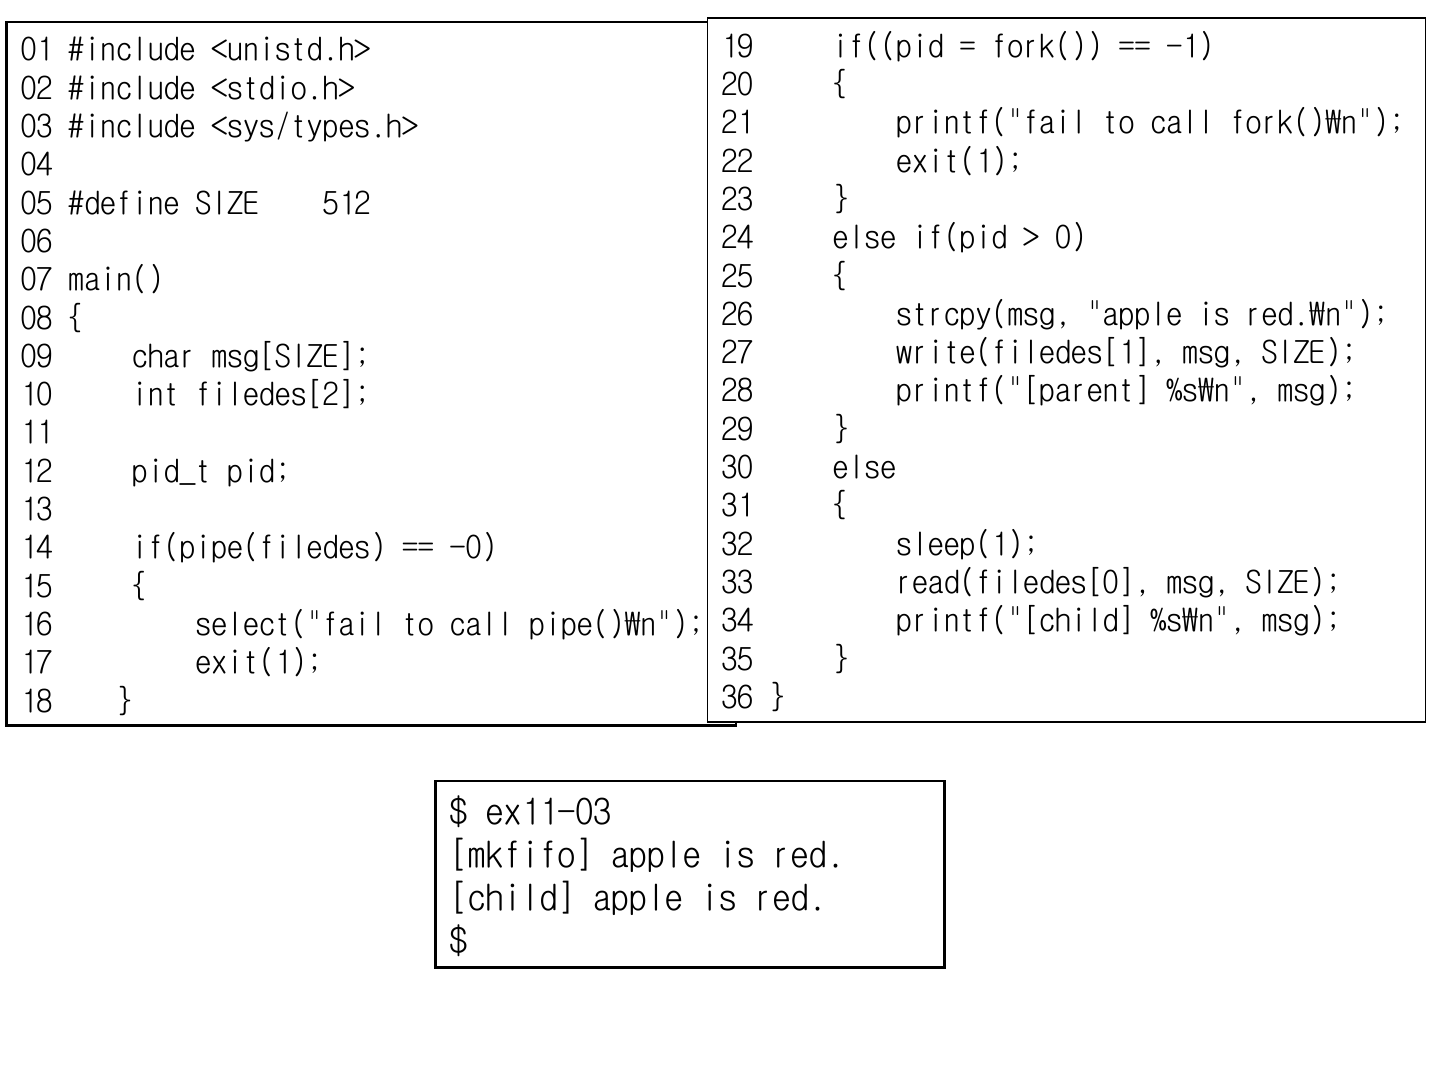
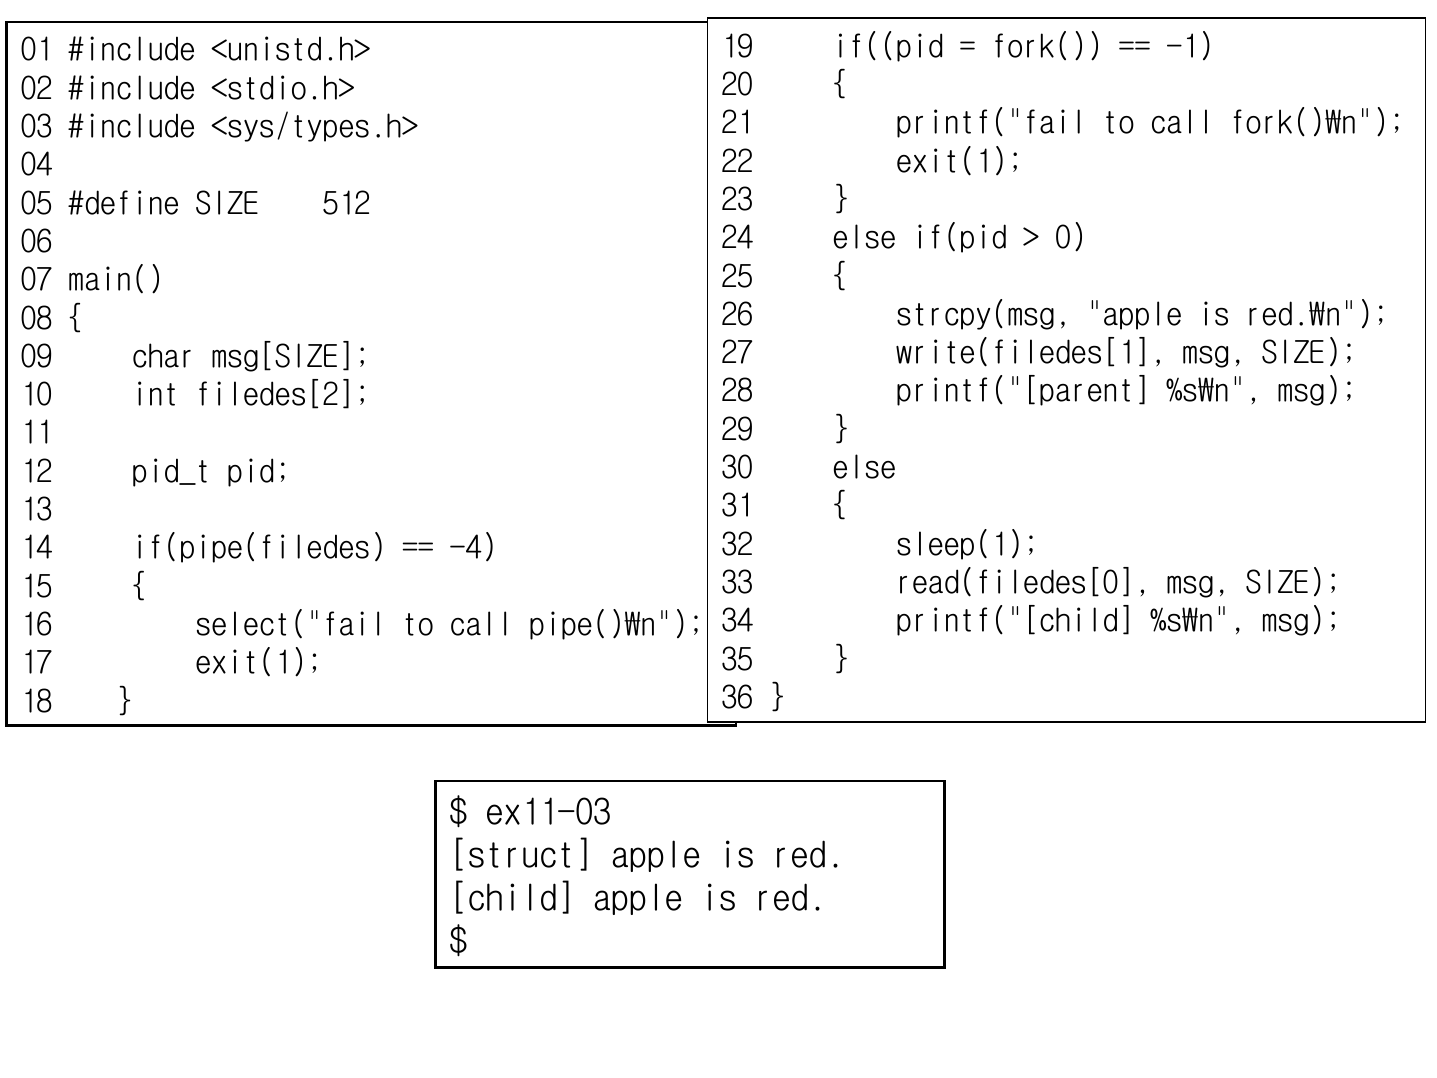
-0: -0 -> -4
mkfifo: mkfifo -> struct
